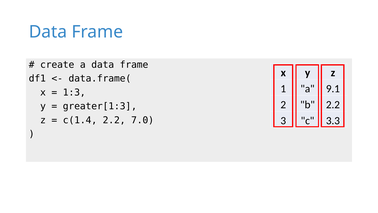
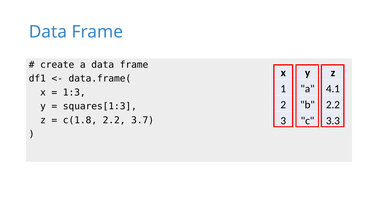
9.1: 9.1 -> 4.1
greater[1:3: greater[1:3 -> squares[1:3
c(1.4: c(1.4 -> c(1.8
7.0: 7.0 -> 3.7
